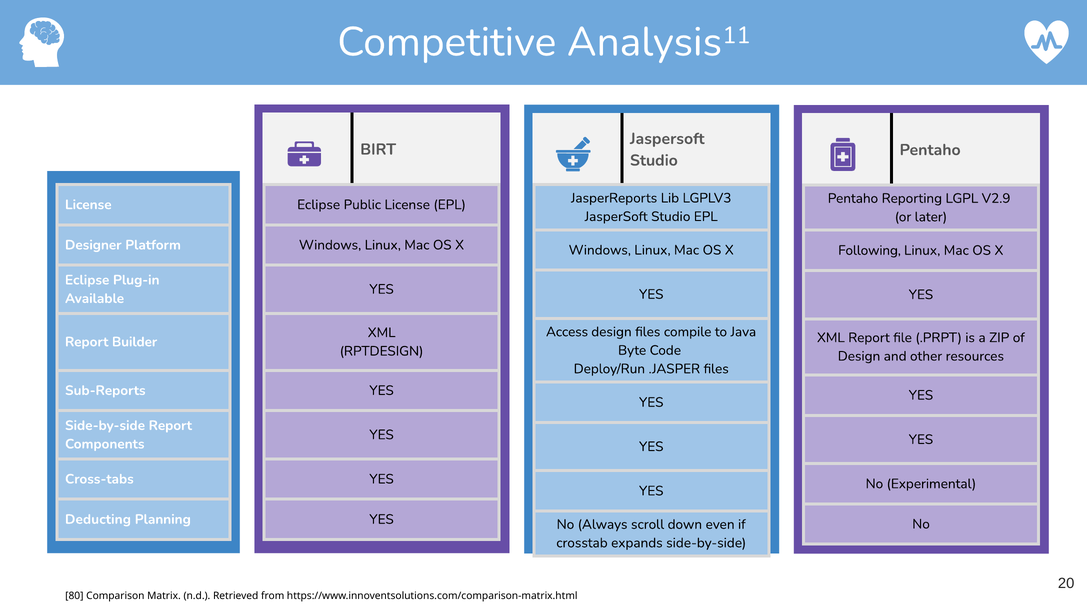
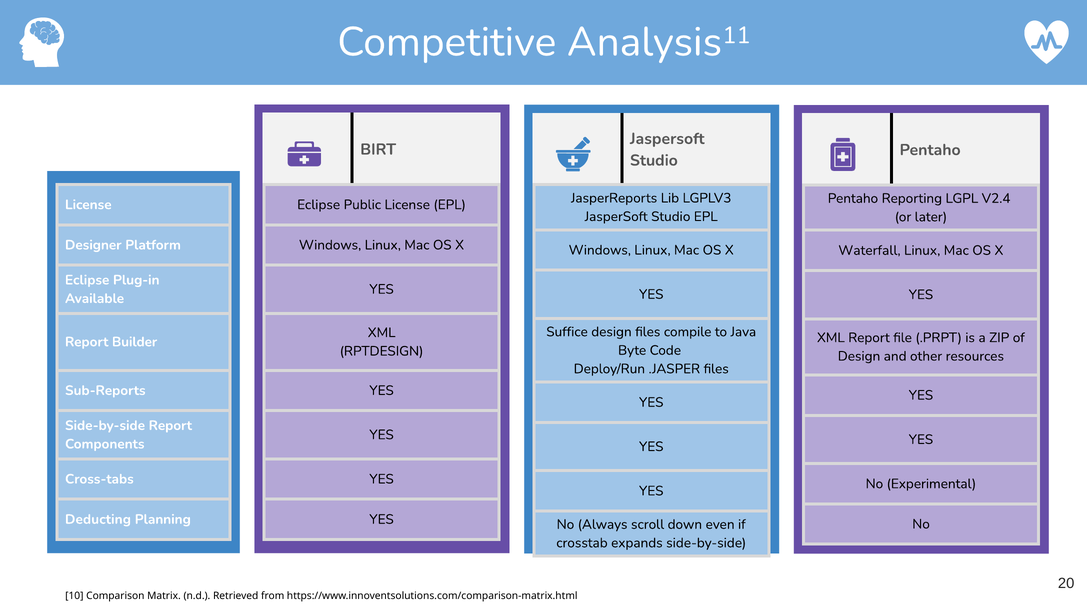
V2.9: V2.9 -> V2.4
Following: Following -> Waterfall
Access: Access -> Suffice
80: 80 -> 10
